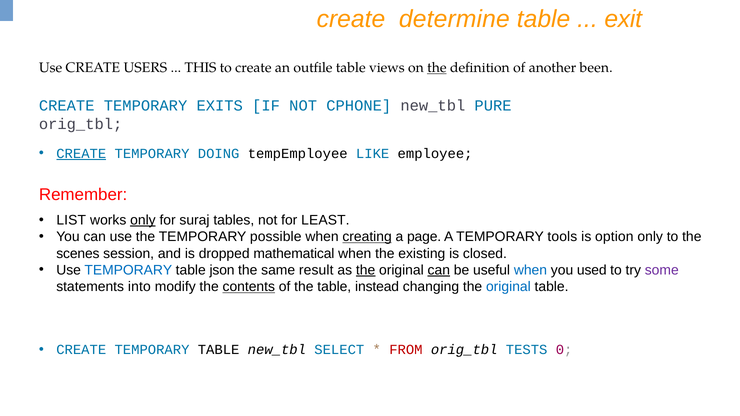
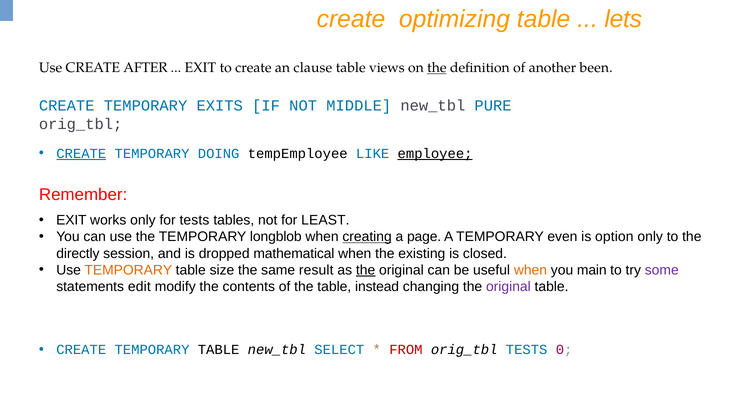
determine: determine -> optimizing
exit: exit -> lets
USERS: USERS -> AFTER
THIS at (200, 68): THIS -> EXIT
outfile: outfile -> clause
CPHONE: CPHONE -> MIDDLE
employee underline: none -> present
LIST at (71, 220): LIST -> EXIT
only at (143, 220) underline: present -> none
for suraj: suraj -> tests
possible: possible -> longblob
tools: tools -> even
scenes: scenes -> directly
TEMPORARY at (128, 270) colour: blue -> orange
json: json -> size
can at (439, 270) underline: present -> none
when at (530, 270) colour: blue -> orange
used: used -> main
into: into -> edit
contents underline: present -> none
original at (508, 287) colour: blue -> purple
